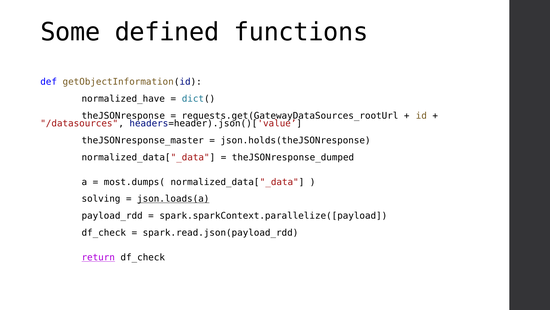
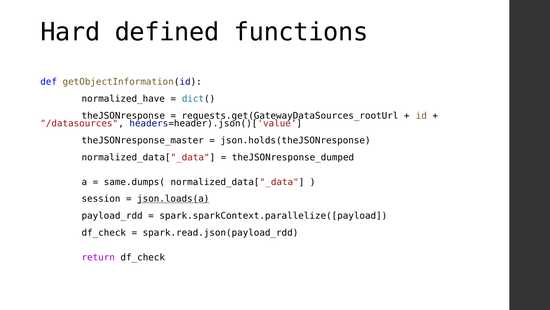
Some: Some -> Hard
most.dumps(: most.dumps( -> same.dumps(
solving: solving -> session
return underline: present -> none
